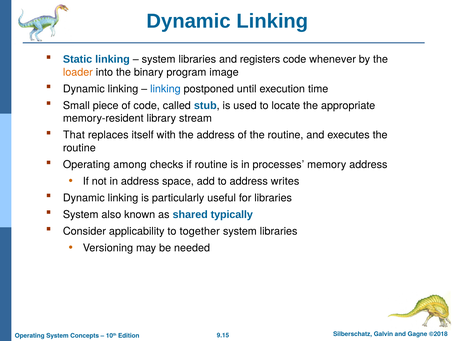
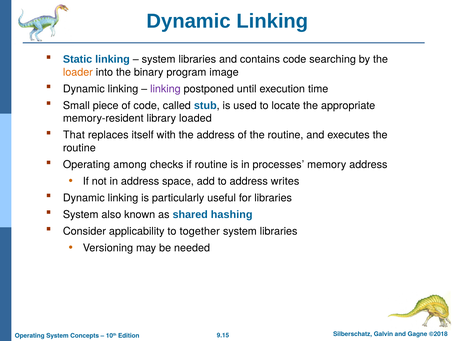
registers: registers -> contains
whenever: whenever -> searching
linking at (165, 89) colour: blue -> purple
stream: stream -> loaded
typically: typically -> hashing
